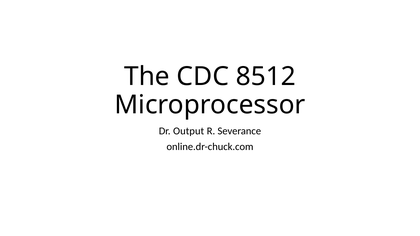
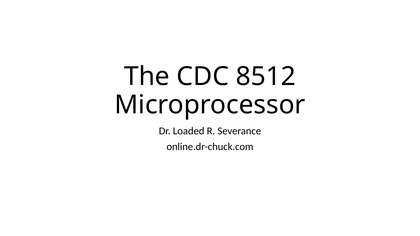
Output: Output -> Loaded
